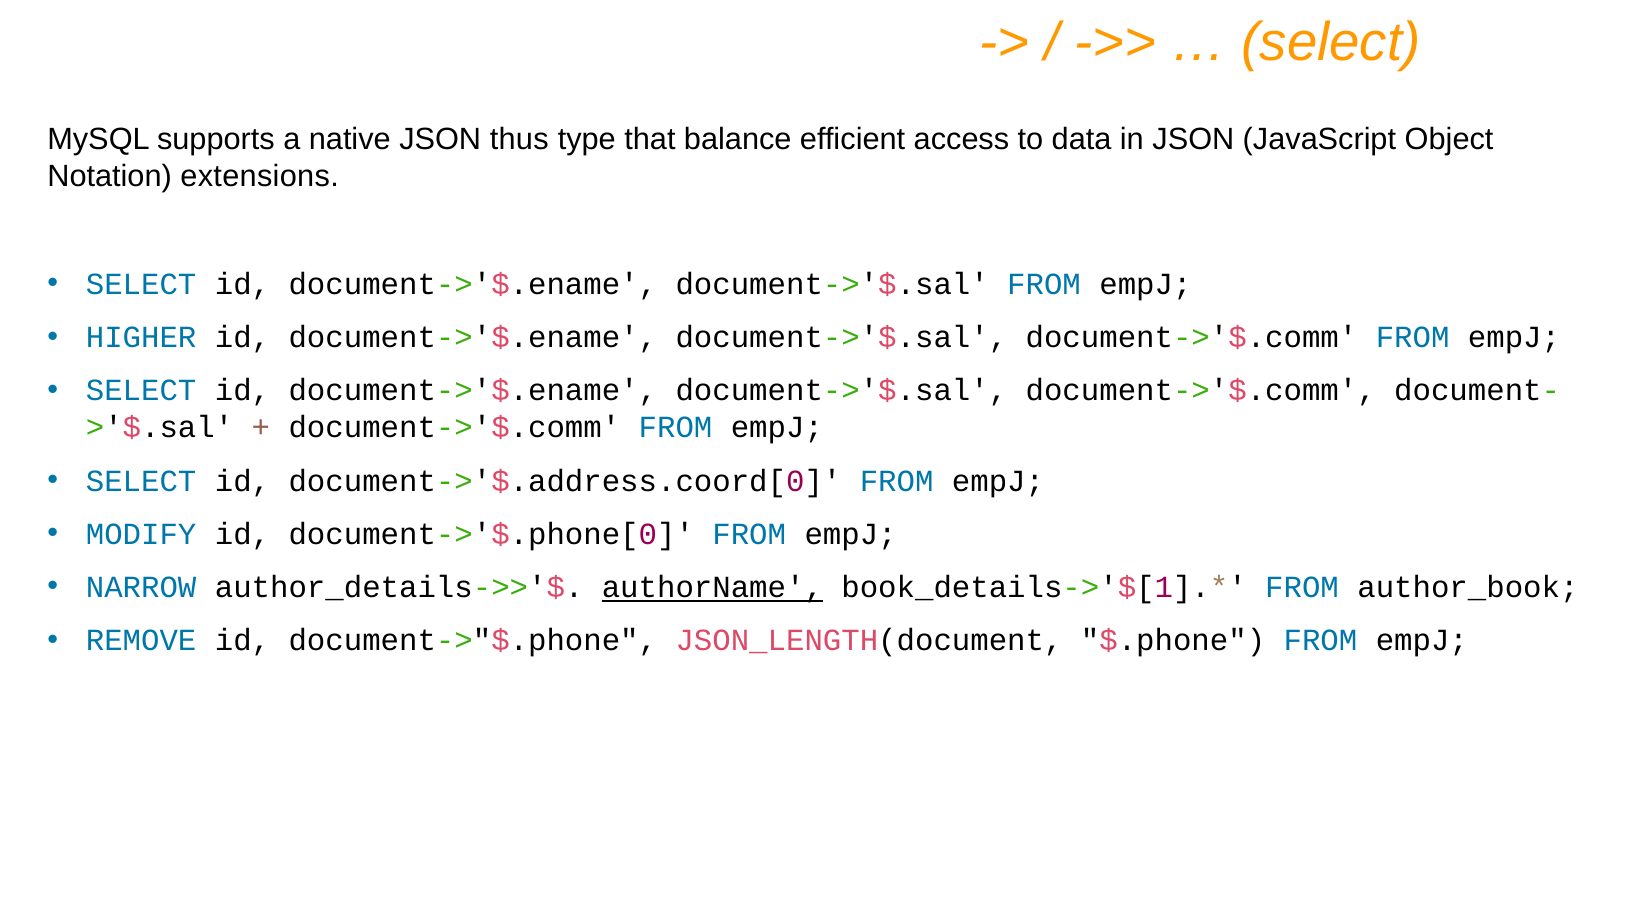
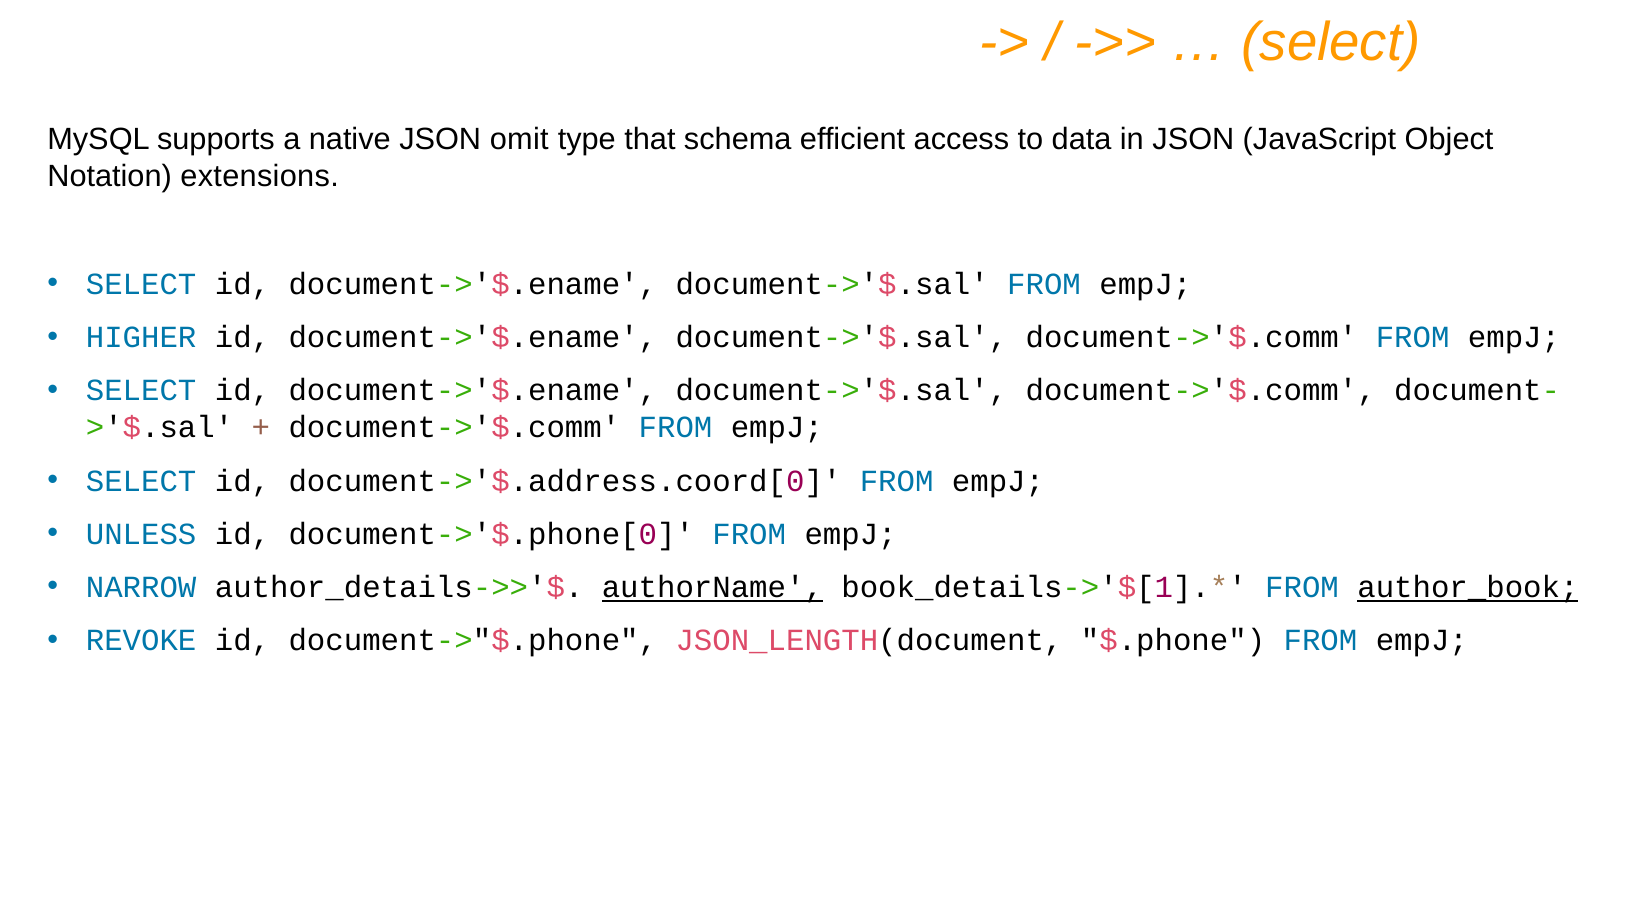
thus: thus -> omit
balance: balance -> schema
MODIFY: MODIFY -> UNLESS
author_book underline: none -> present
REMOVE: REMOVE -> REVOKE
